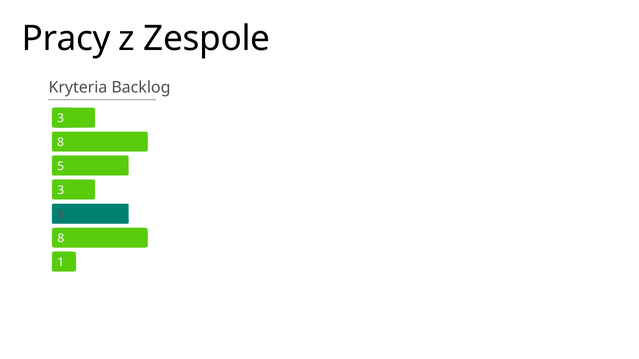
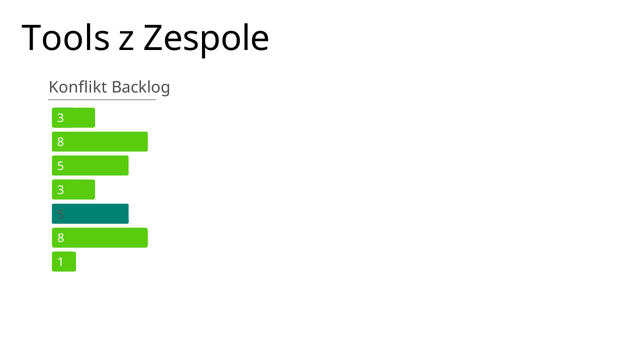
Pracy: Pracy -> Tools
Kryteria: Kryteria -> Konflikt
